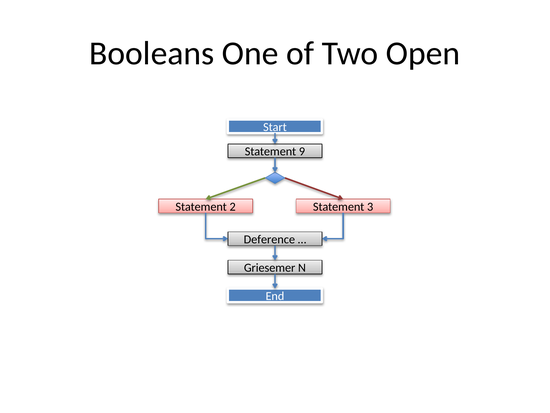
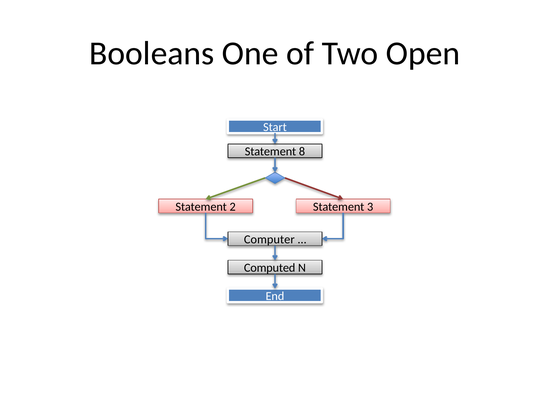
9: 9 -> 8
Deference: Deference -> Computer
Griesemer: Griesemer -> Computed
